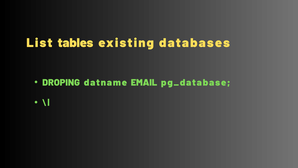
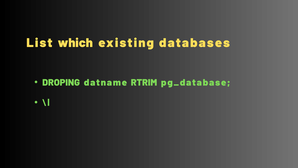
tables: tables -> which
EMAIL: EMAIL -> RTRIM
